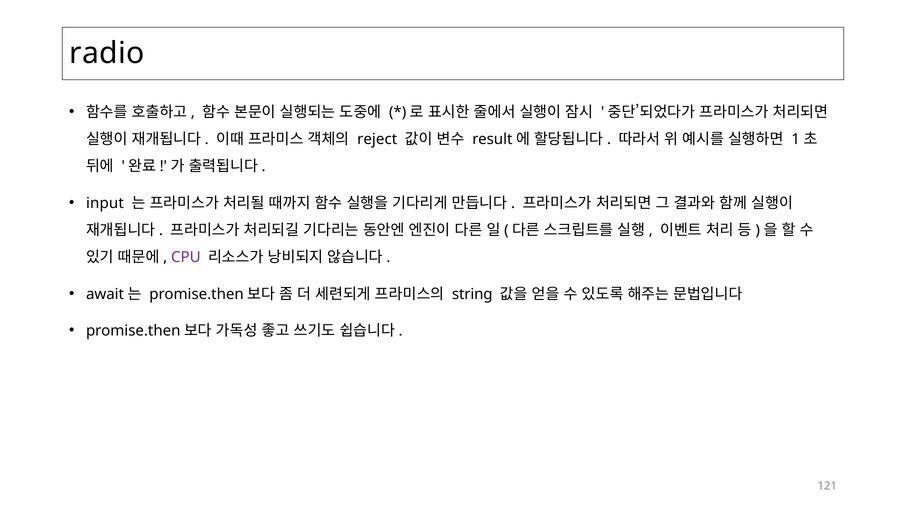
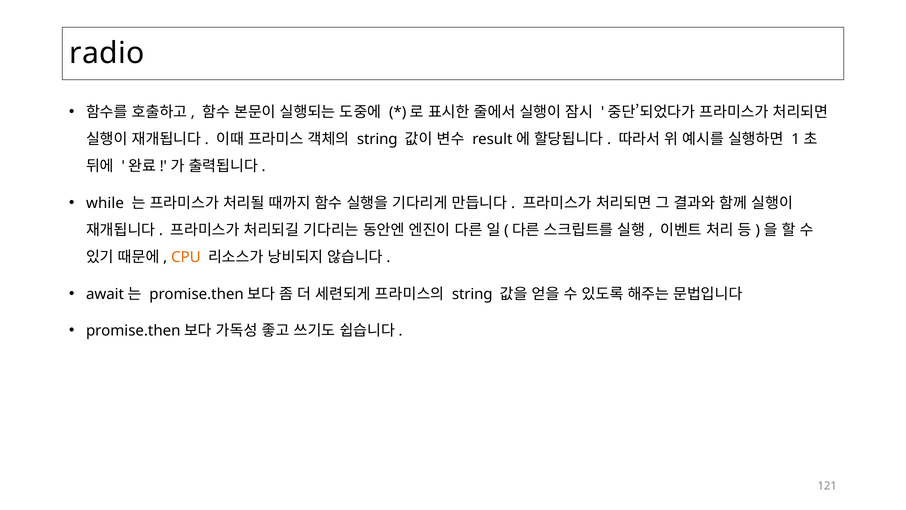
reject at (377, 139): reject -> string
input: input -> while
CPU colour: purple -> orange
